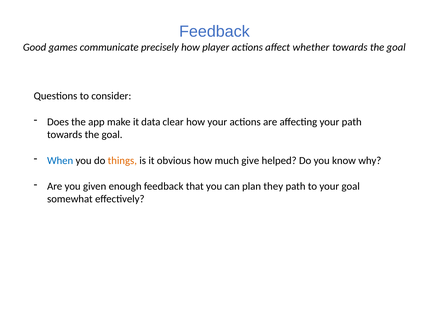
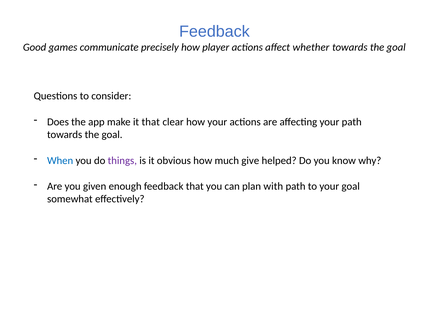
it data: data -> that
things colour: orange -> purple
they: they -> with
